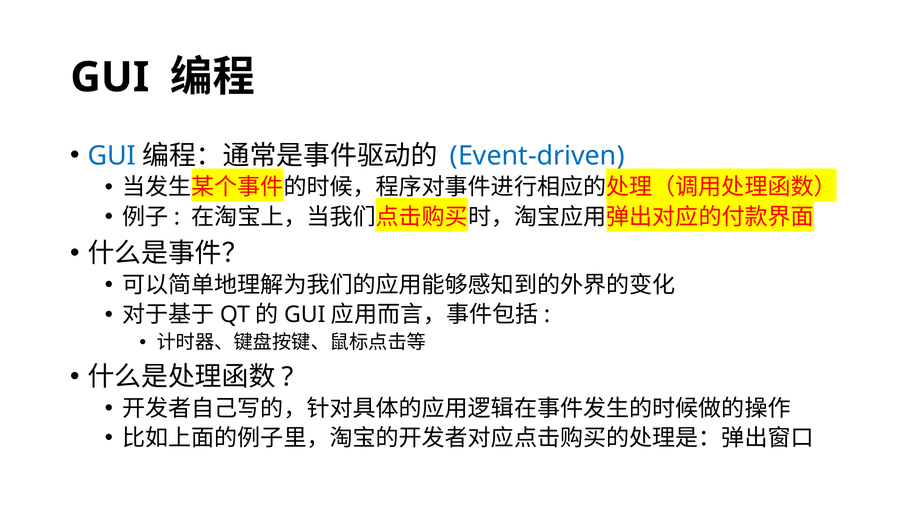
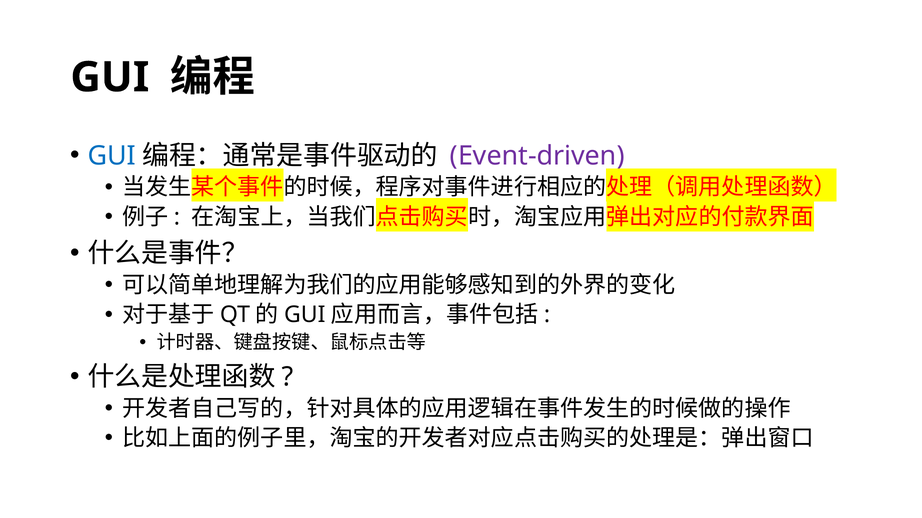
Event-driven colour: blue -> purple
